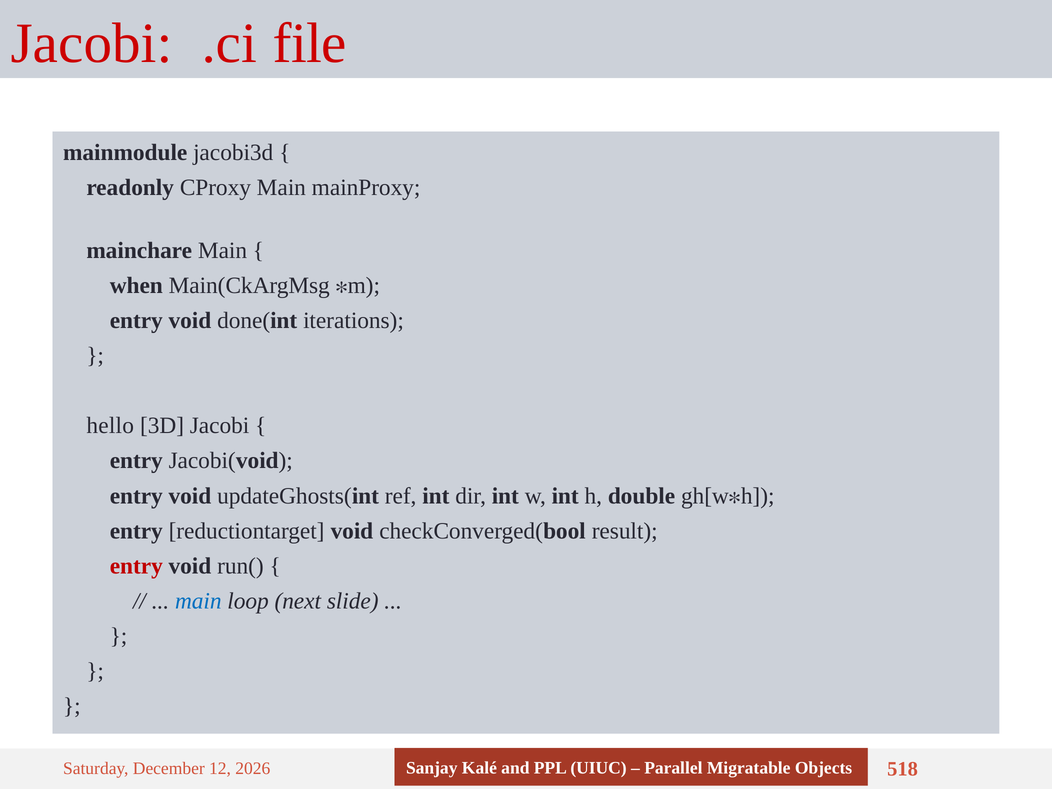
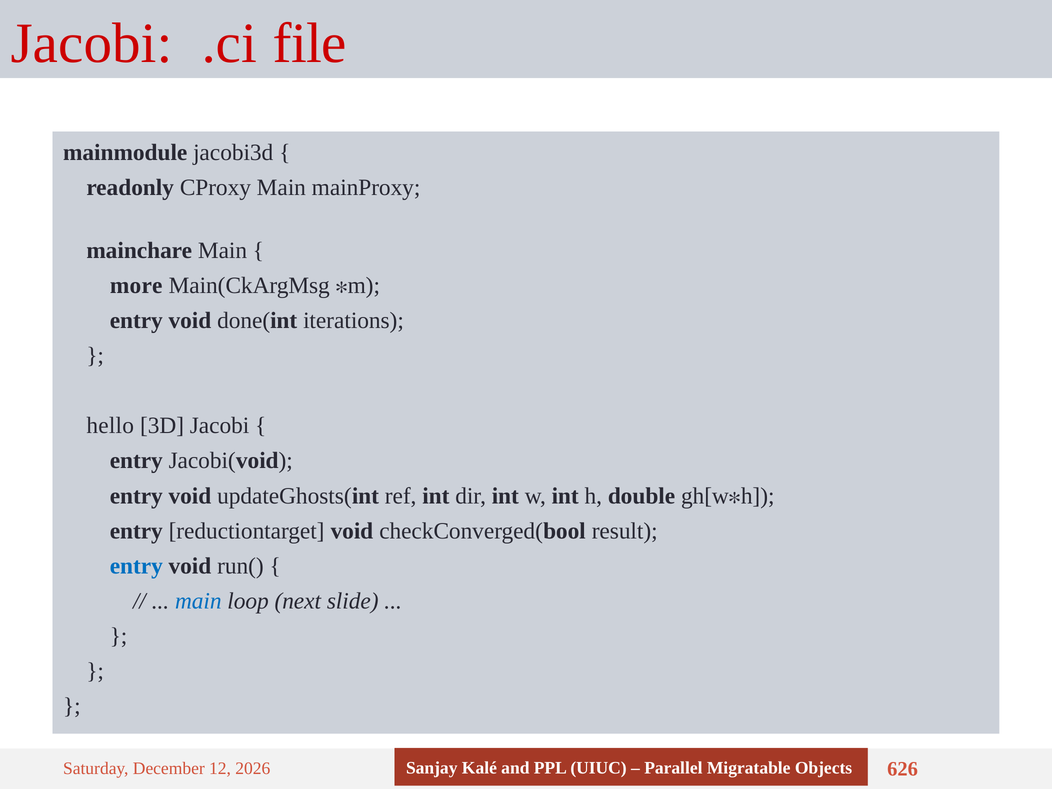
when: when -> more
entry at (136, 566) colour: red -> blue
518: 518 -> 626
